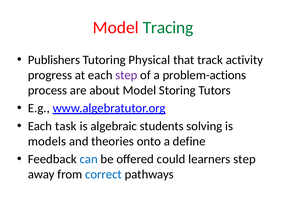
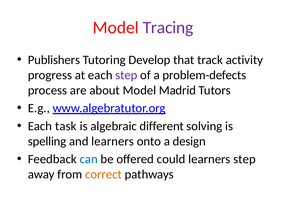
Tracing colour: green -> purple
Physical: Physical -> Develop
problem-actions: problem-actions -> problem-defects
Storing: Storing -> Madrid
students: students -> different
models: models -> spelling
and theories: theories -> learners
define: define -> design
correct colour: blue -> orange
